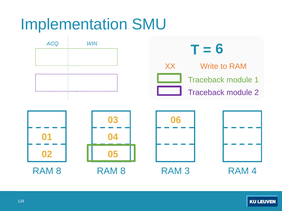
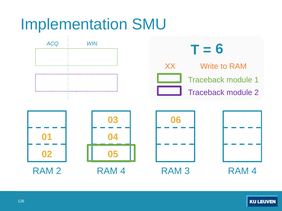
8 at (59, 171): 8 -> 2
8 at (123, 171): 8 -> 4
